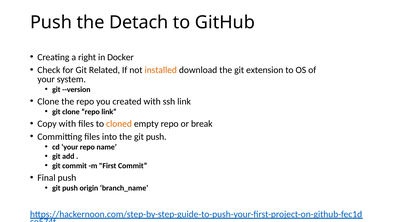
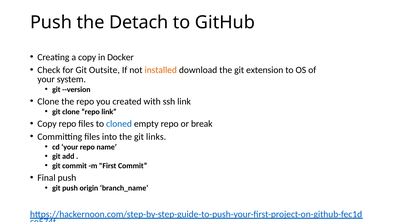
a right: right -> copy
Related: Related -> Outsite
Copy with: with -> repo
cloned colour: orange -> blue
the git push: push -> links
